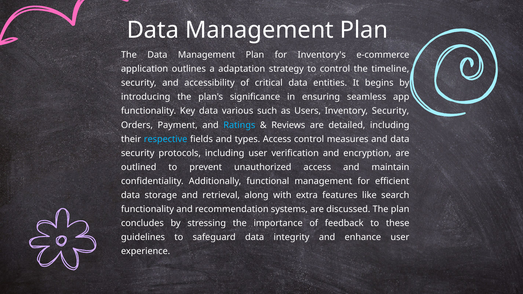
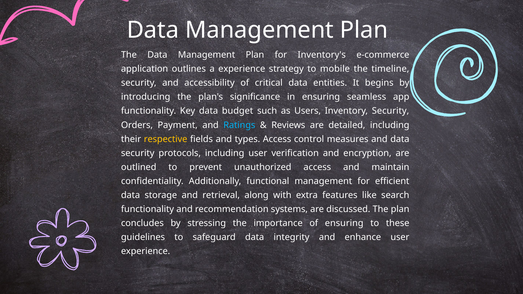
a adaptation: adaptation -> experience
to control: control -> mobile
various: various -> budget
respective colour: light blue -> yellow
of feedback: feedback -> ensuring
